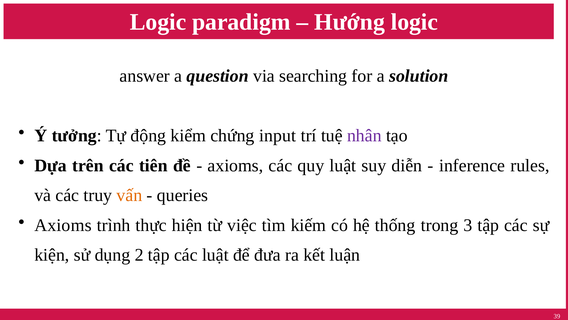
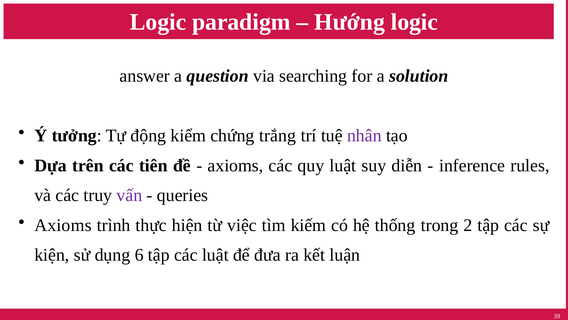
input: input -> trắng
vấn colour: orange -> purple
3: 3 -> 2
2: 2 -> 6
